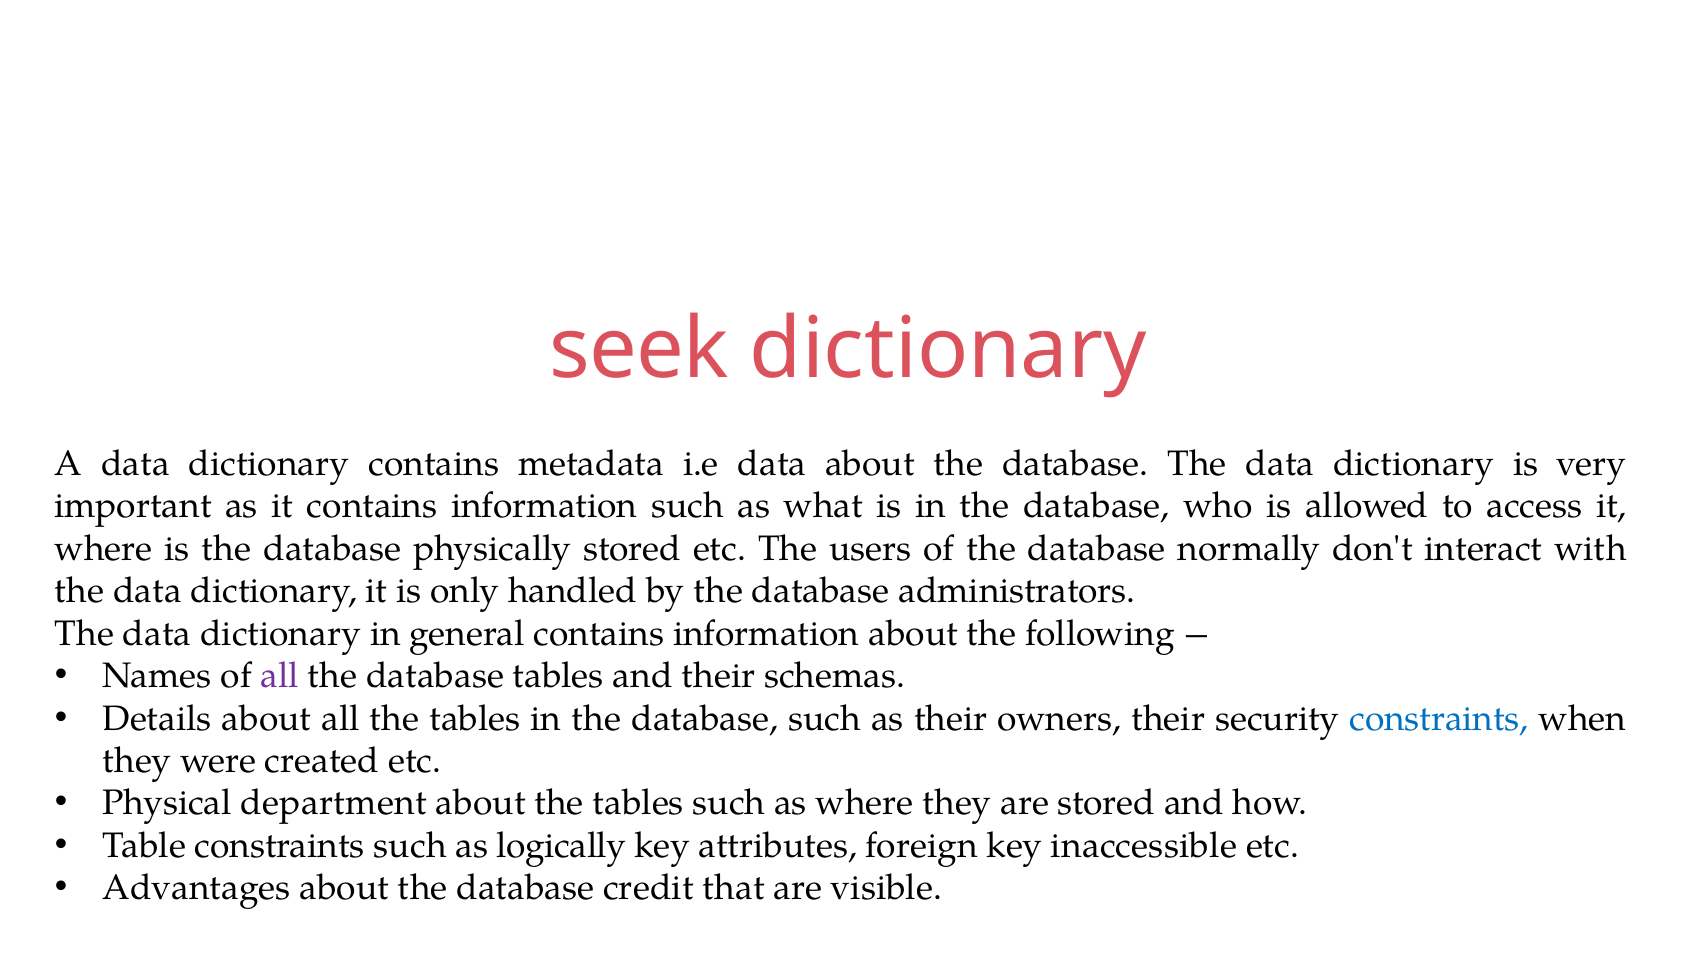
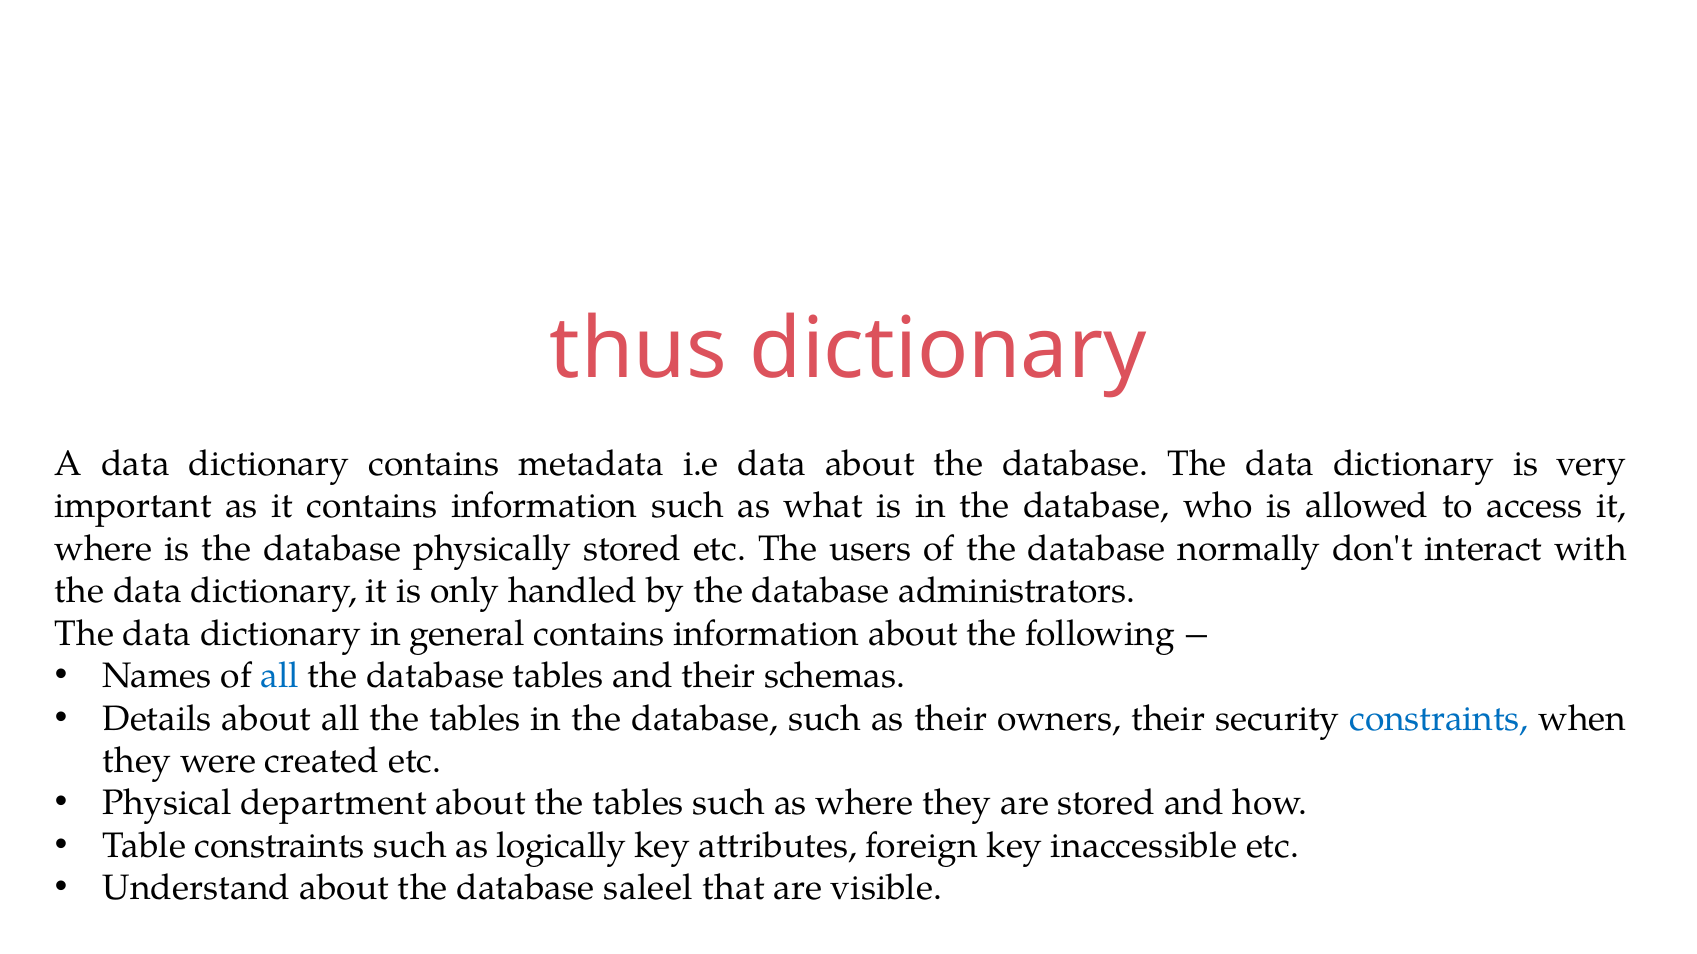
seek: seek -> thus
all at (280, 676) colour: purple -> blue
Advantages: Advantages -> Understand
credit: credit -> saleel
